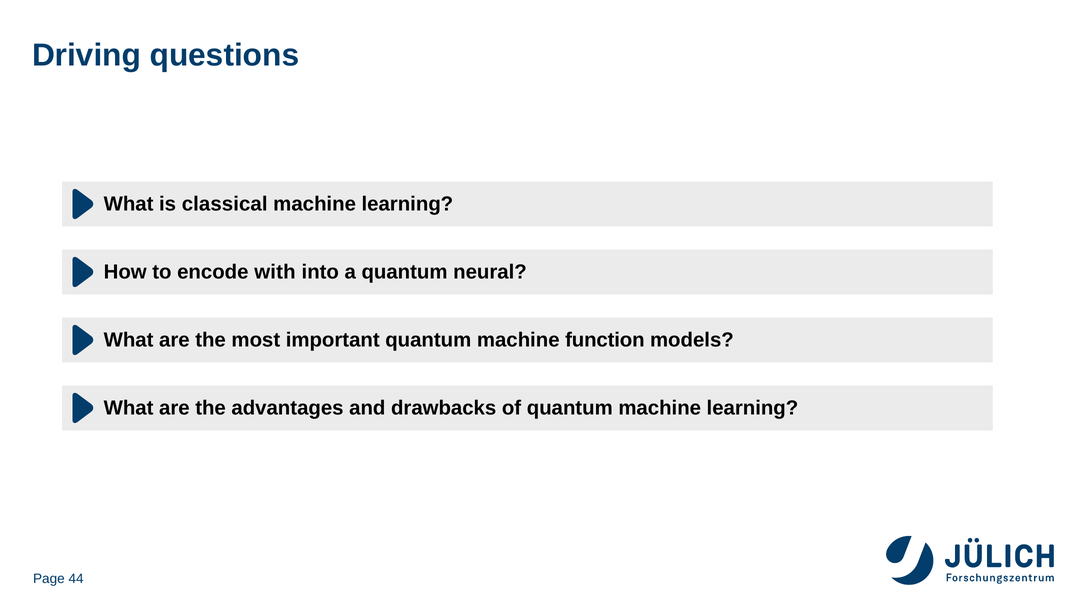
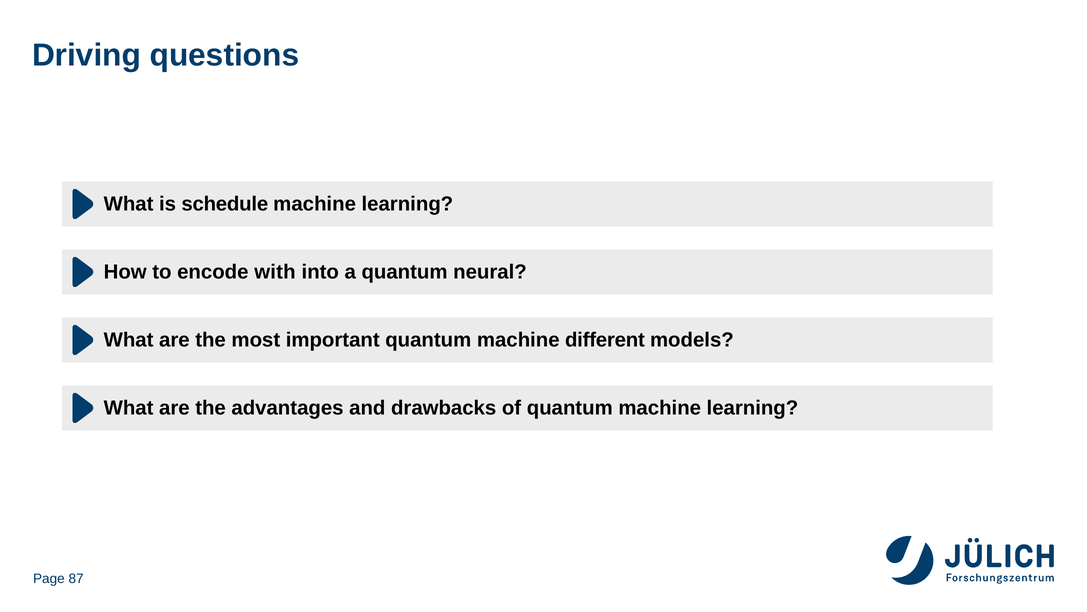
classical: classical -> schedule
function: function -> different
44: 44 -> 87
